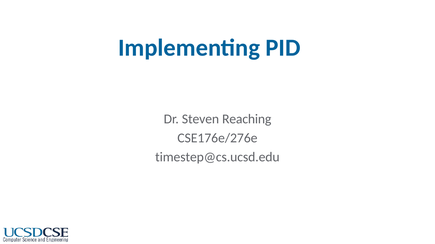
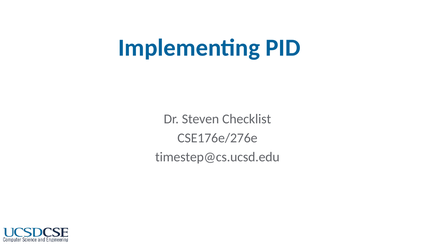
Reaching: Reaching -> Checklist
